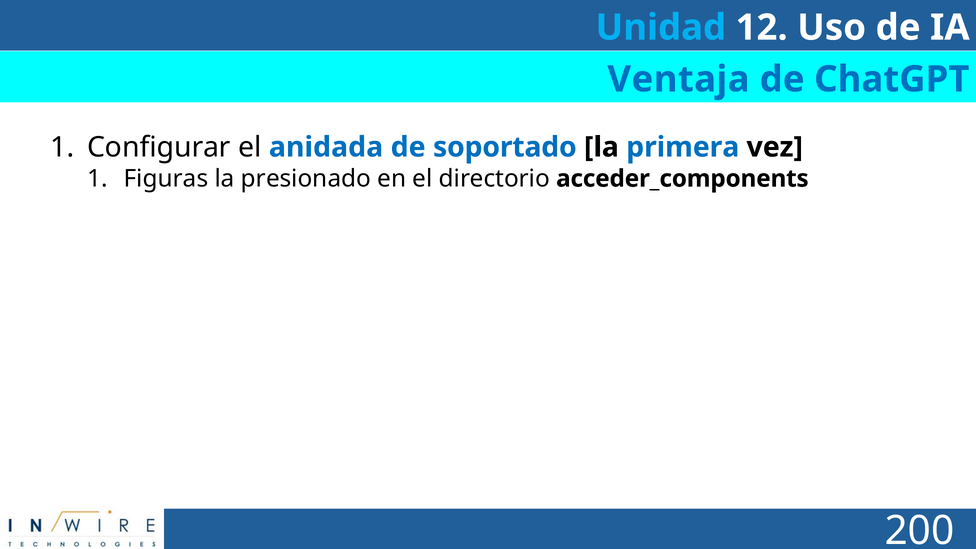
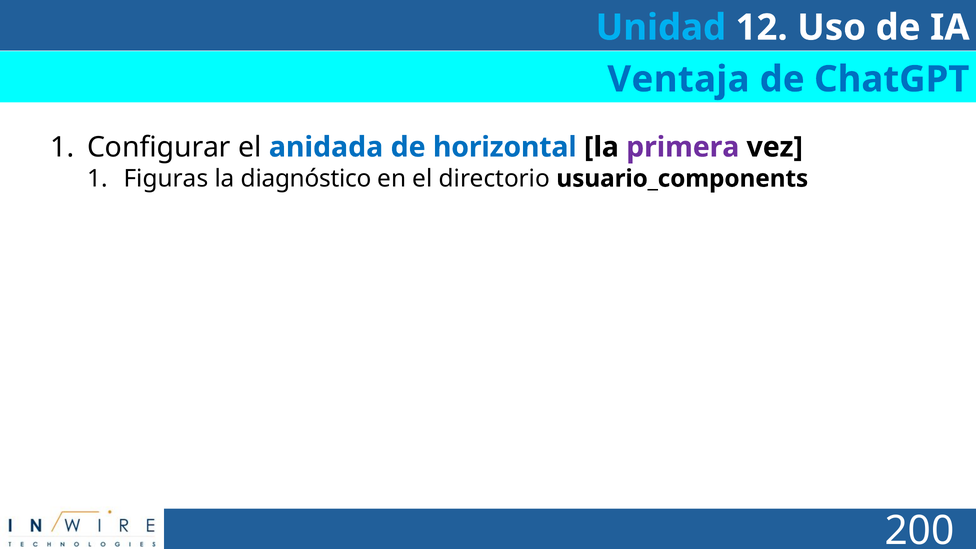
soportado: soportado -> horizontal
primera colour: blue -> purple
presionado: presionado -> diagnóstico
acceder_components: acceder_components -> usuario_components
